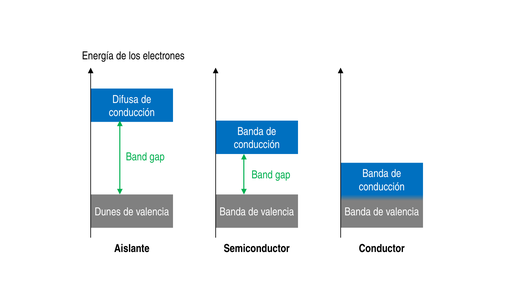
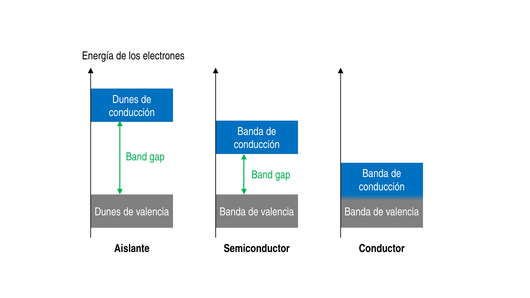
Difusa at (125, 99): Difusa -> Dunes
